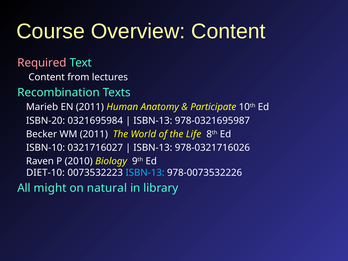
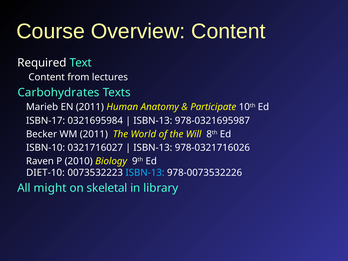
Required colour: pink -> white
Recombination: Recombination -> Carbohydrates
ISBN-20: ISBN-20 -> ISBN-17
Life: Life -> Will
natural: natural -> skeletal
